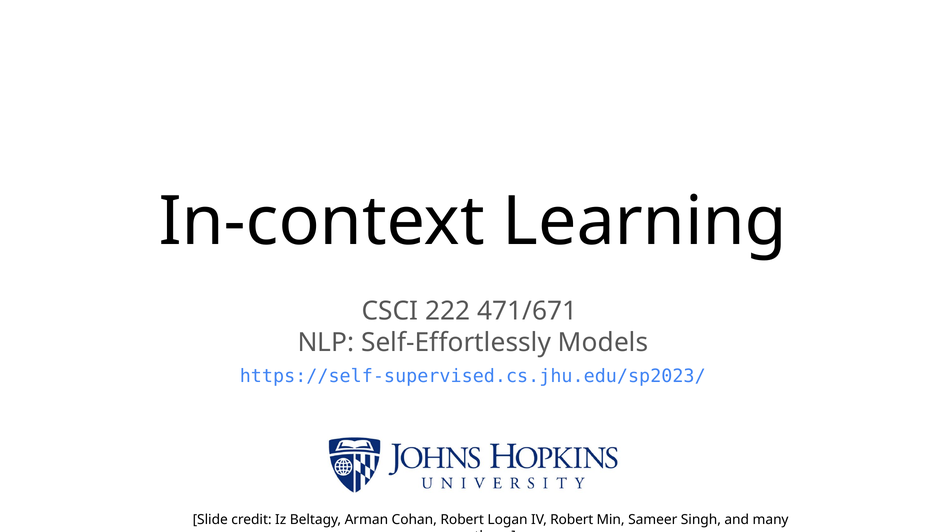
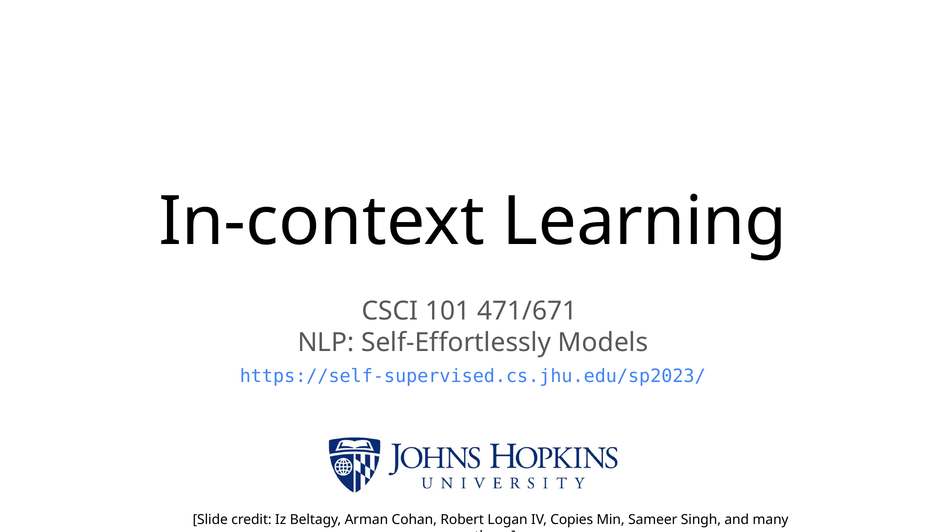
222: 222 -> 101
IV Robert: Robert -> Copies
